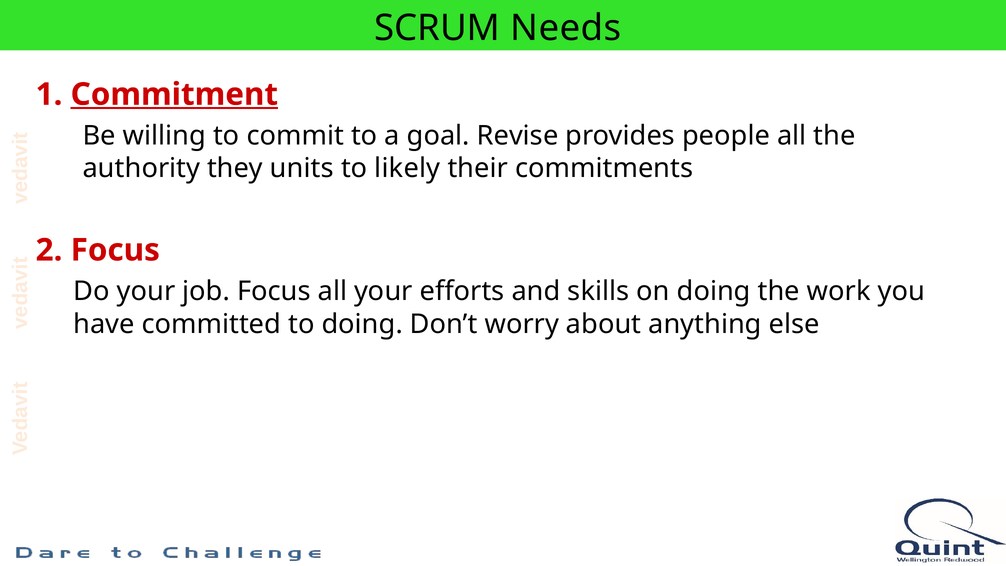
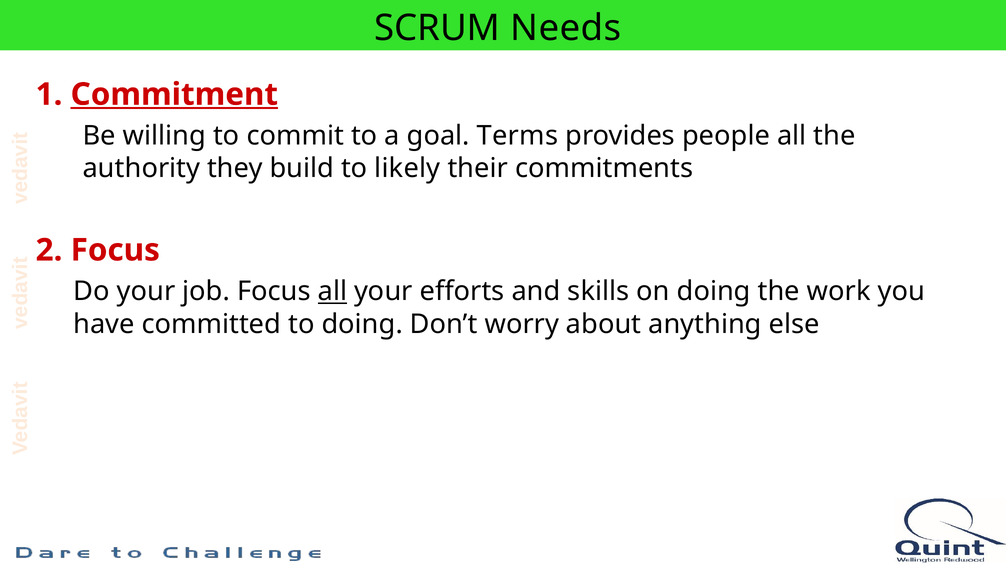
Revise: Revise -> Terms
units: units -> build
all at (332, 291) underline: none -> present
